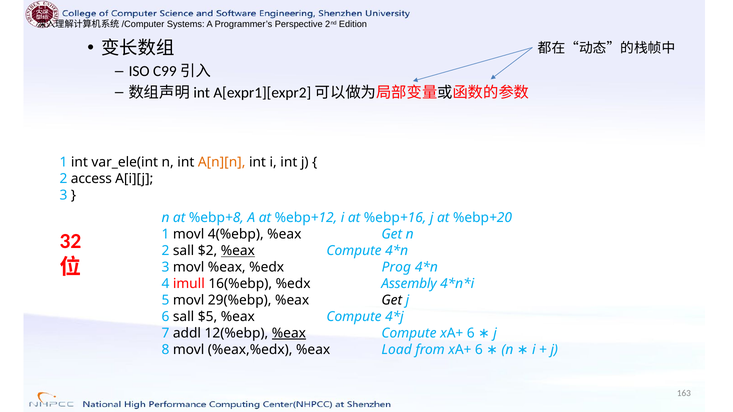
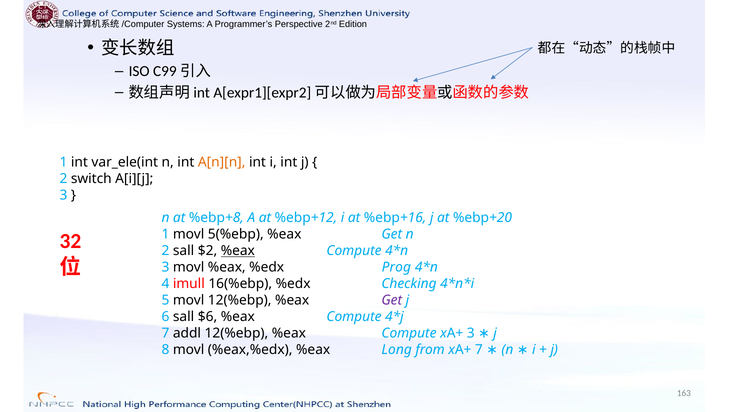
access: access -> switch
4(%ebp: 4(%ebp -> 5(%ebp
Assembly: Assembly -> Checking
movl 29(%ebp: 29(%ebp -> 12(%ebp
Get at (392, 301) colour: black -> purple
$5: $5 -> $6
%eax at (289, 333) underline: present -> none
Compute xA+ 6: 6 -> 3
Load: Load -> Long
from xA+ 6: 6 -> 7
